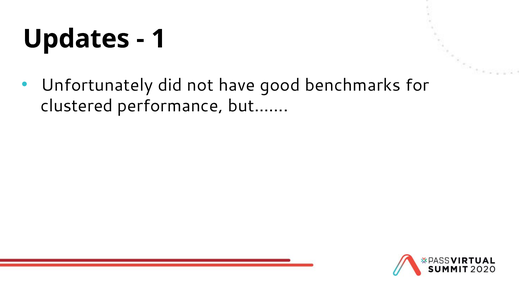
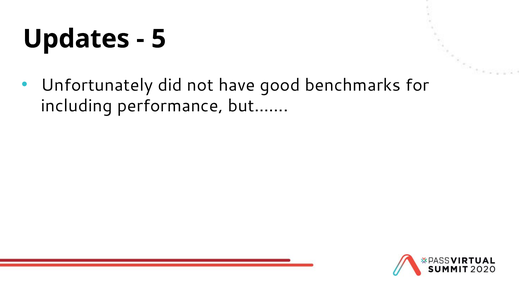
1: 1 -> 5
clustered: clustered -> including
